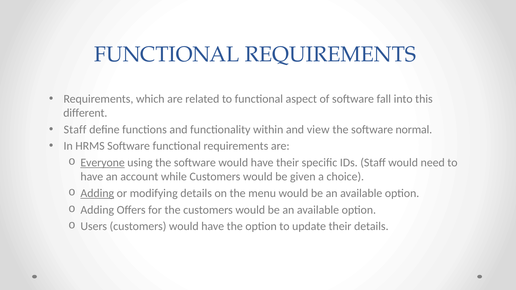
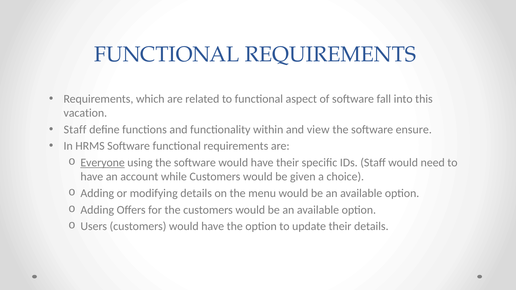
different: different -> vacation
normal: normal -> ensure
Adding at (97, 193) underline: present -> none
